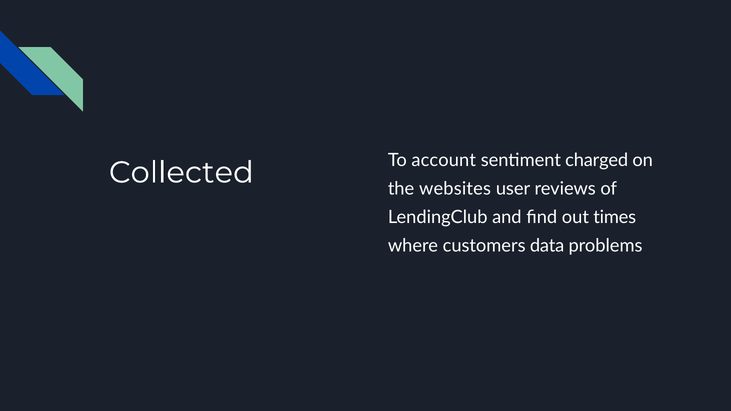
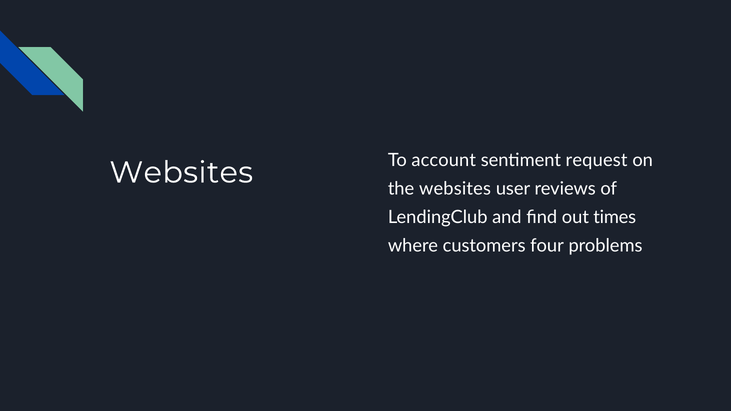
charged: charged -> request
Collected at (181, 173): Collected -> Websites
data: data -> four
